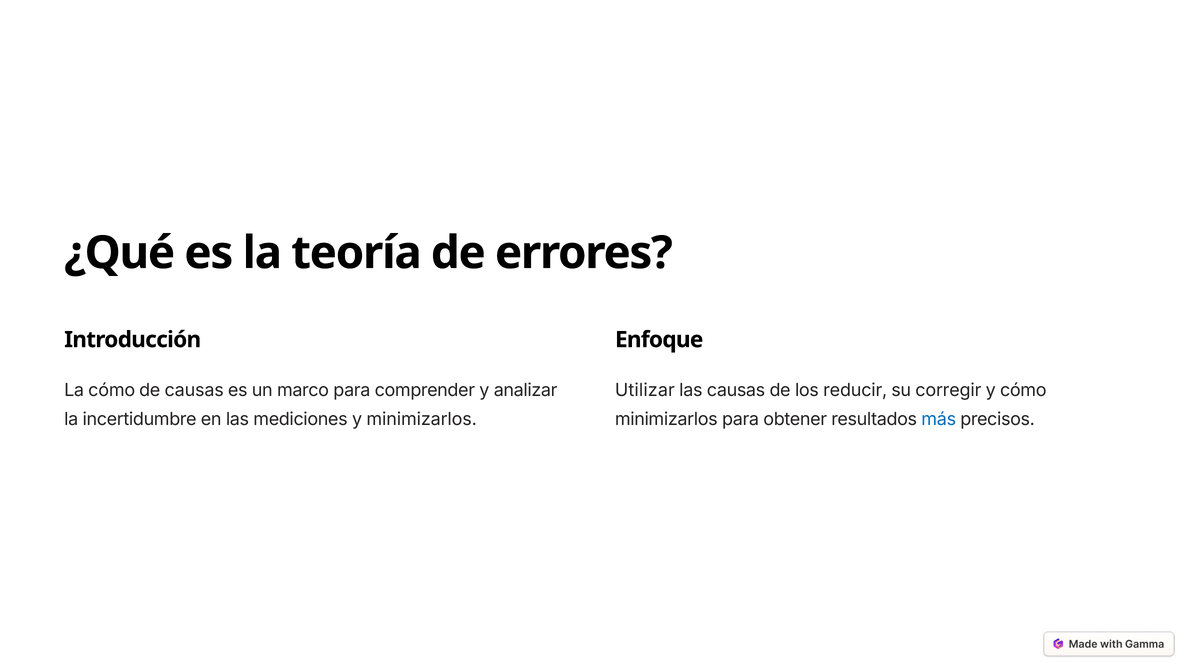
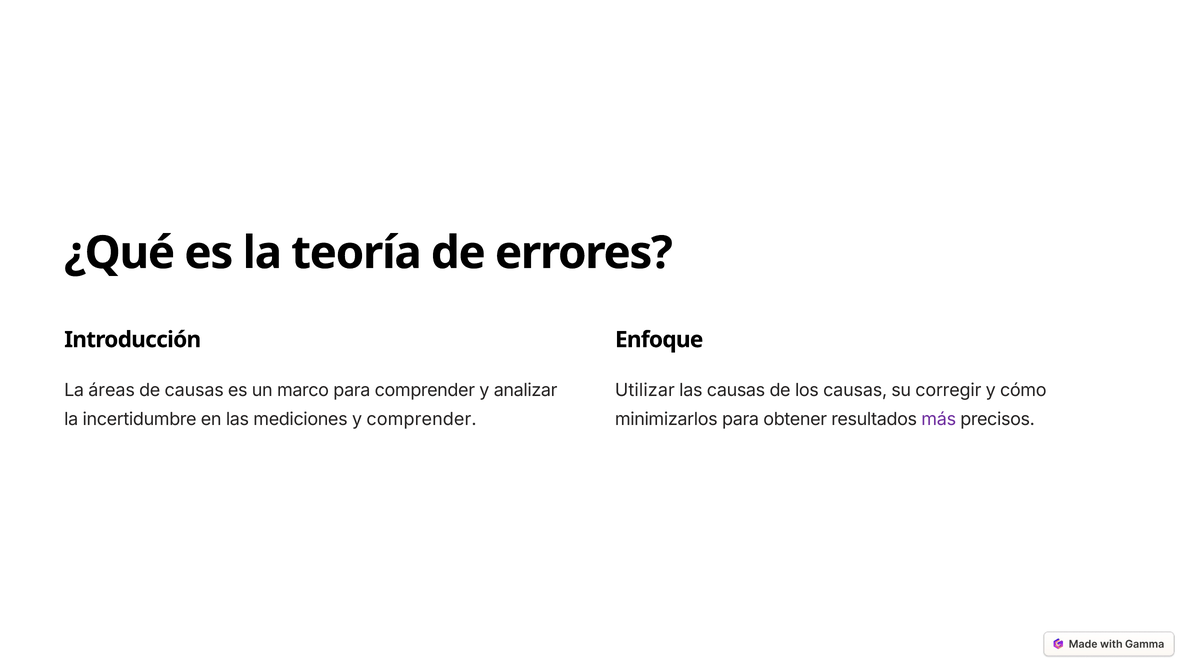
La cómo: cómo -> áreas
los reducir: reducir -> causas
y minimizarlos: minimizarlos -> comprender
más colour: blue -> purple
